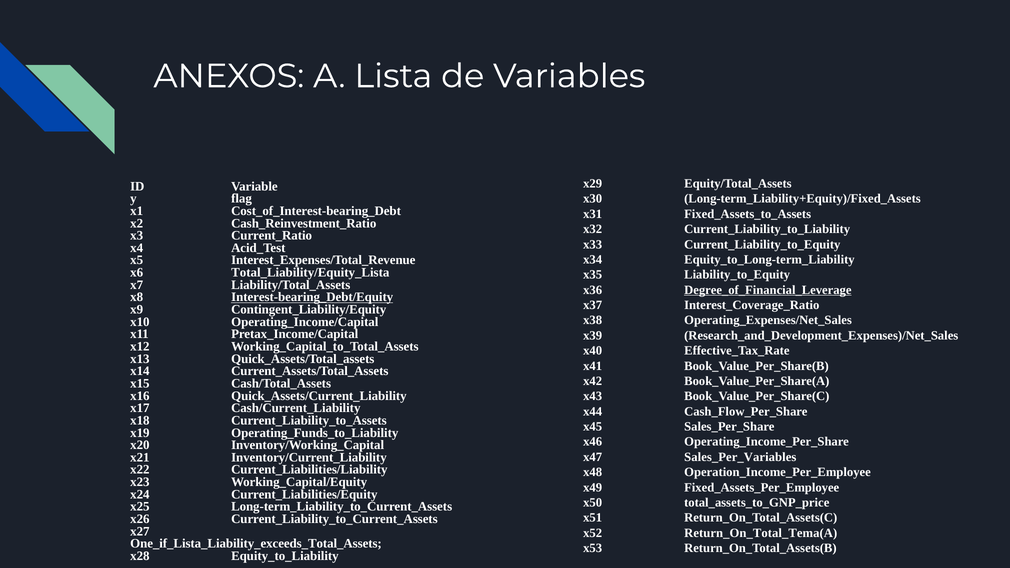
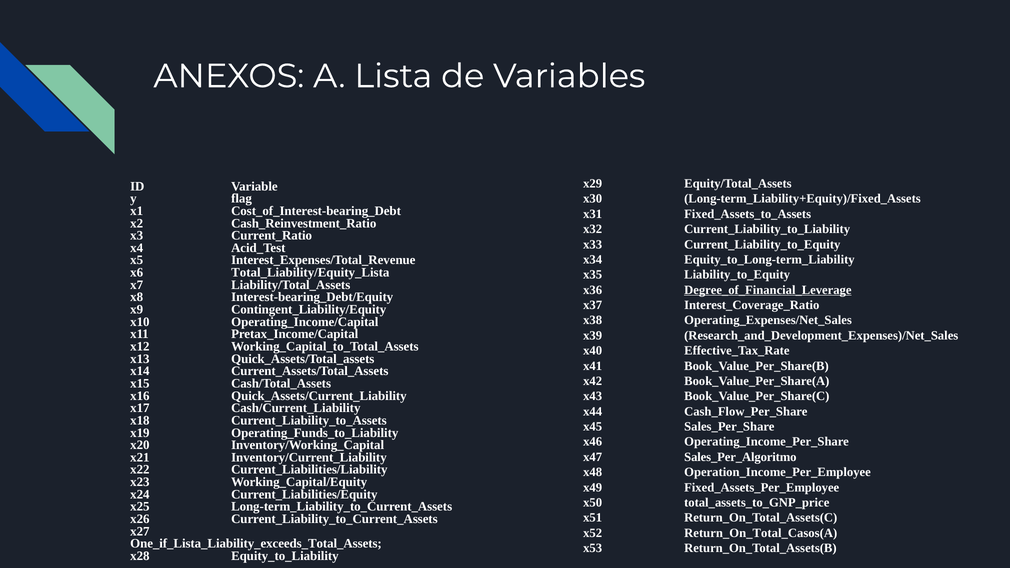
Interest-bearing_Debt/Equity underline: present -> none
Sales_Per_Variables: Sales_Per_Variables -> Sales_Per_Algoritmo
Return_On_Total_Tema(A: Return_On_Total_Tema(A -> Return_On_Total_Casos(A
